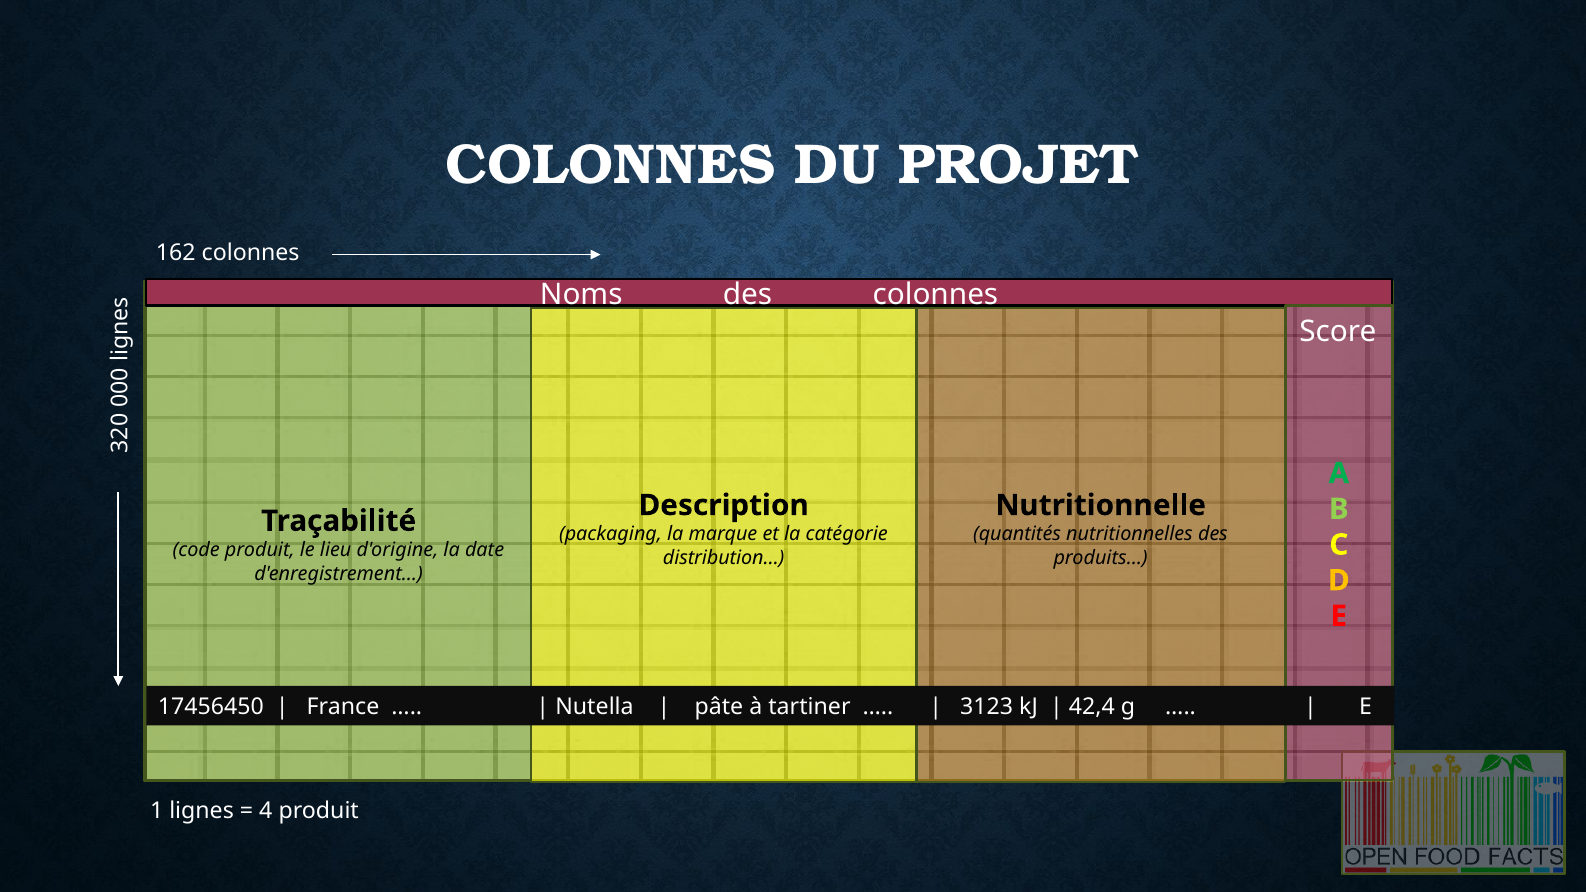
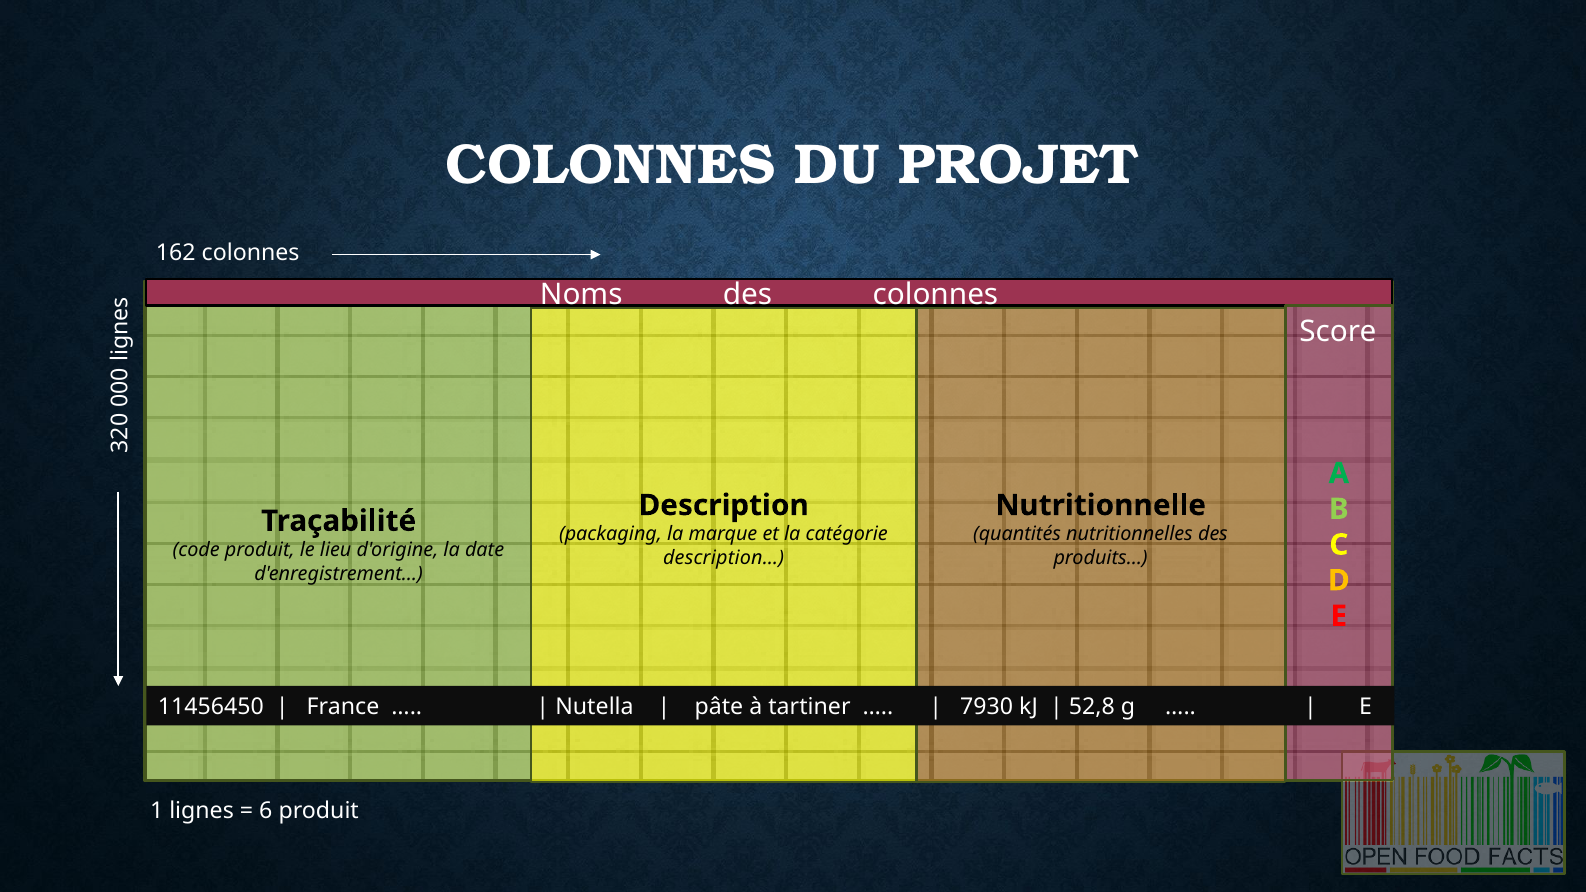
distribution…: distribution… -> description…
17456450: 17456450 -> 11456450
3123: 3123 -> 7930
42,4: 42,4 -> 52,8
4: 4 -> 6
